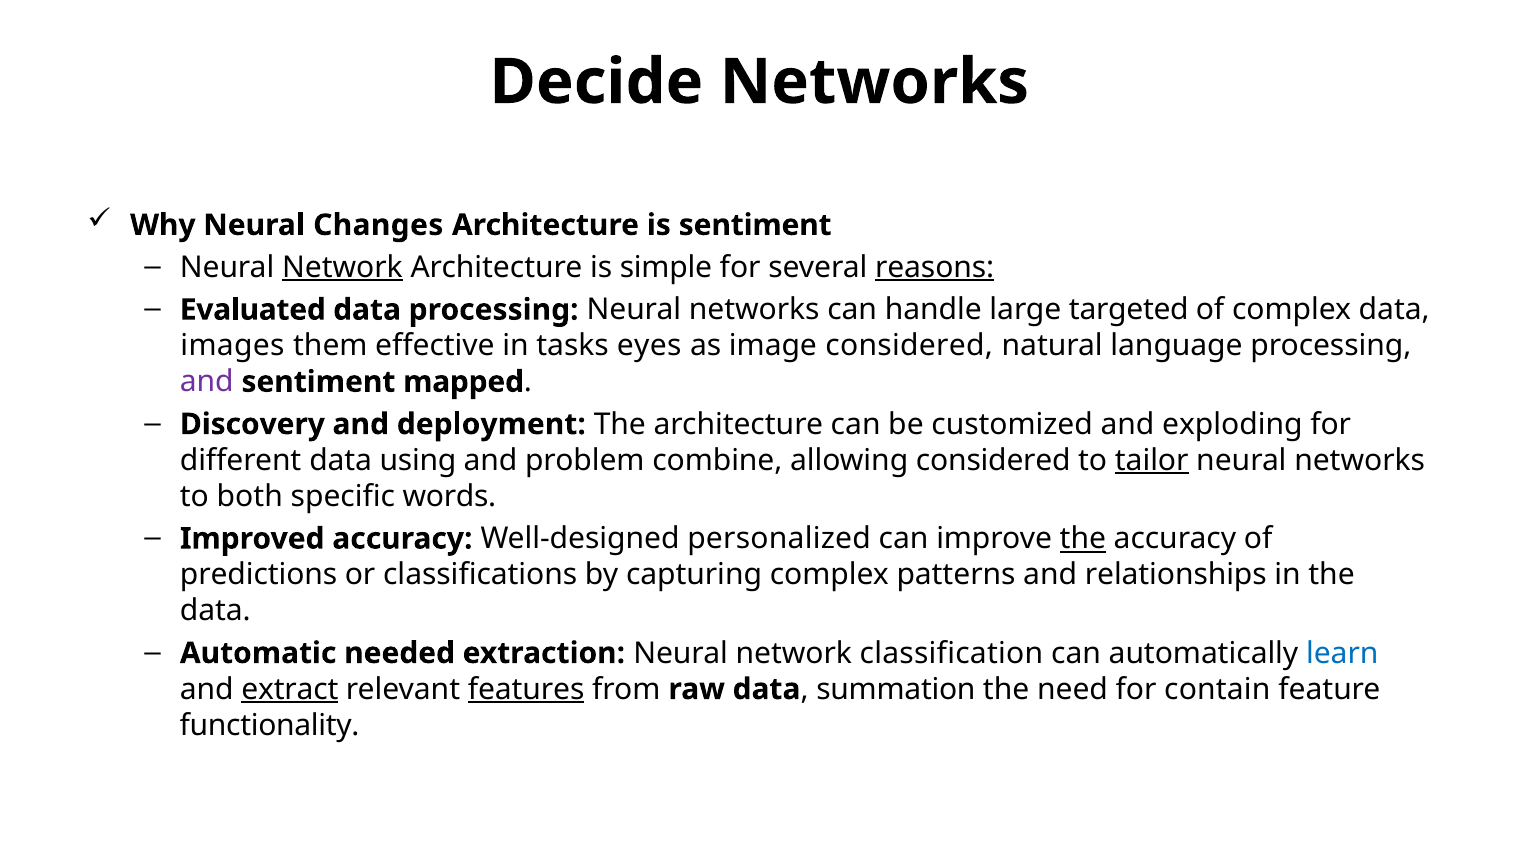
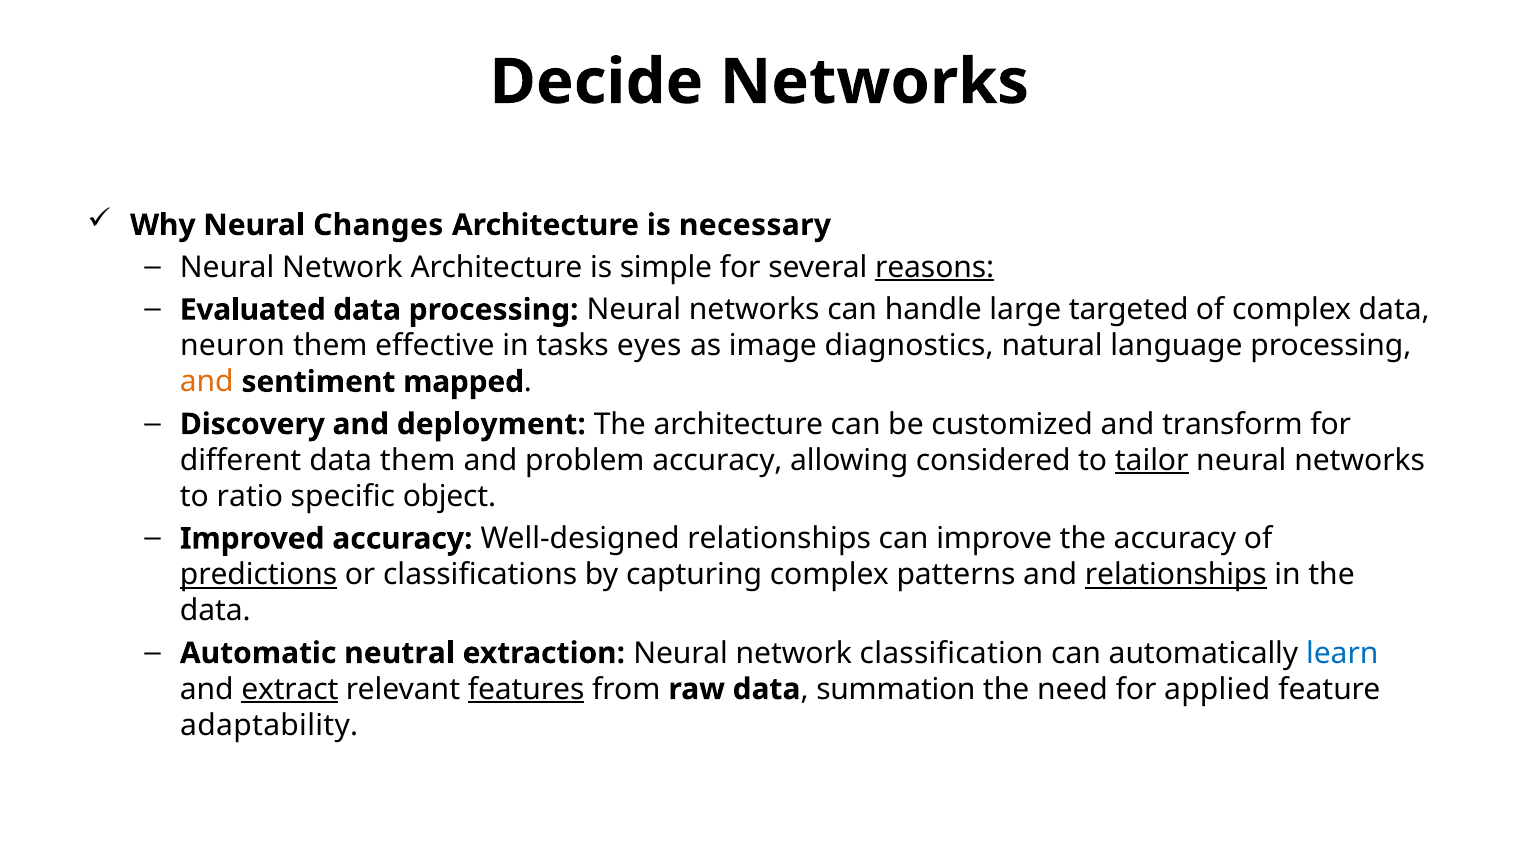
is sentiment: sentiment -> necessary
Network at (342, 268) underline: present -> none
images: images -> neuron
image considered: considered -> diagnostics
and at (207, 382) colour: purple -> orange
exploding: exploding -> transform
data using: using -> them
problem combine: combine -> accuracy
both: both -> ratio
words: words -> object
Well-designed personalized: personalized -> relationships
the at (1083, 539) underline: present -> none
predictions underline: none -> present
relationships at (1176, 575) underline: none -> present
needed: needed -> neutral
contain: contain -> applied
functionality: functionality -> adaptability
